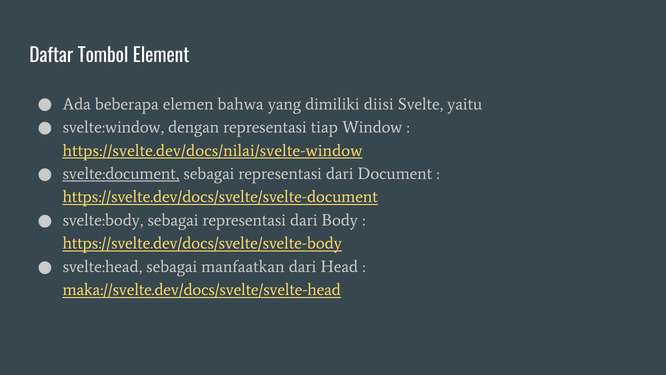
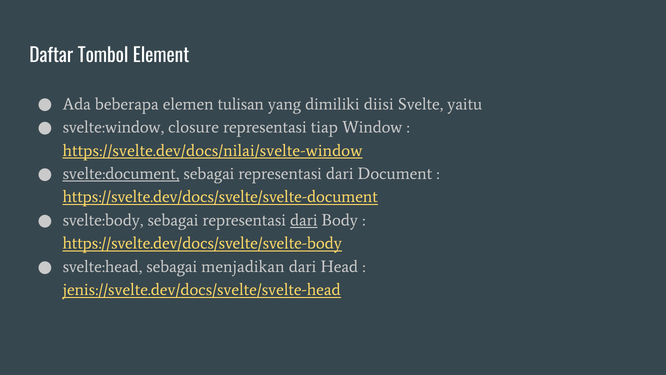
bahwa: bahwa -> tulisan
dengan: dengan -> closure
dari at (304, 220) underline: none -> present
manfaatkan: manfaatkan -> menjadikan
maka://svelte.dev/docs/svelte/svelte-head: maka://svelte.dev/docs/svelte/svelte-head -> jenis://svelte.dev/docs/svelte/svelte-head
